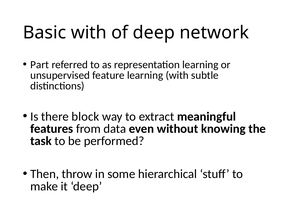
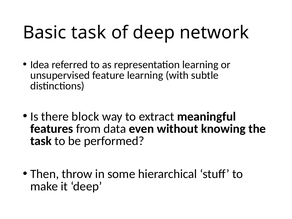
Basic with: with -> task
Part: Part -> Idea
